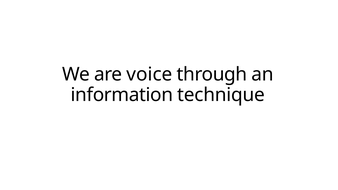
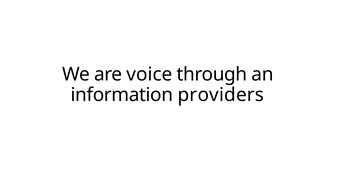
technique: technique -> providers
